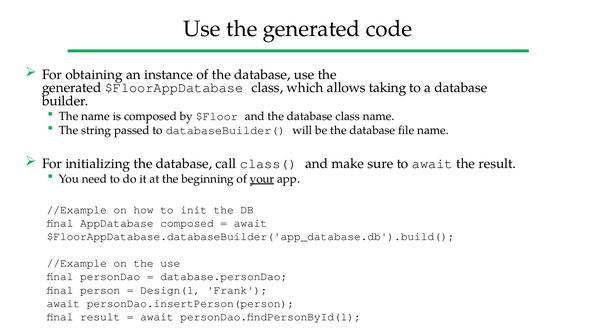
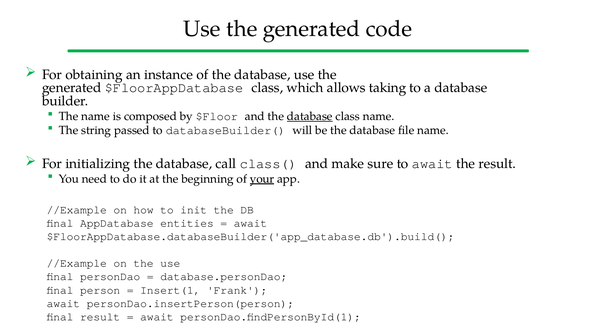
database at (310, 116) underline: none -> present
AppDatabase composed: composed -> entities
Design(1: Design(1 -> Insert(1
